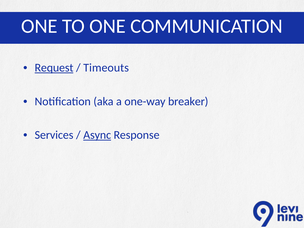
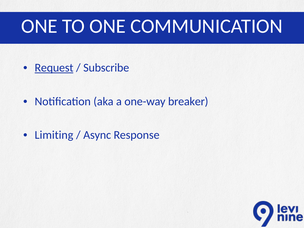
Timeouts: Timeouts -> Subscribe
Services: Services -> Limiting
Async underline: present -> none
